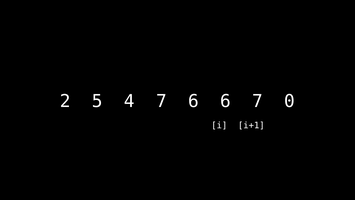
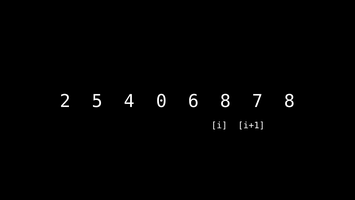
4 7: 7 -> 0
6 6: 6 -> 8
7 0: 0 -> 8
